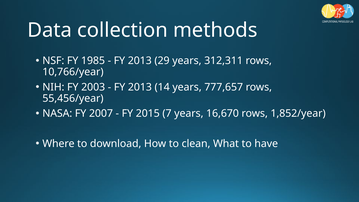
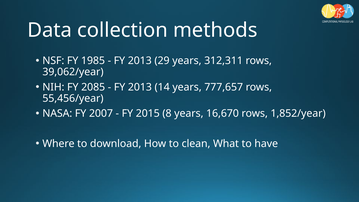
10,766/year: 10,766/year -> 39,062/year
2003: 2003 -> 2085
7: 7 -> 8
